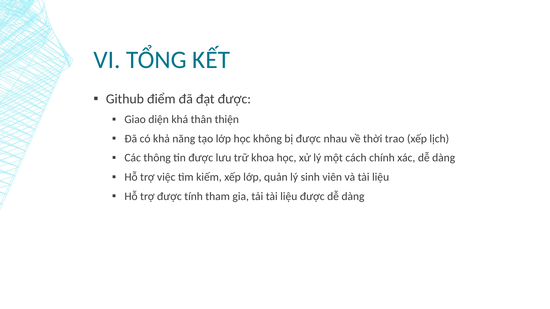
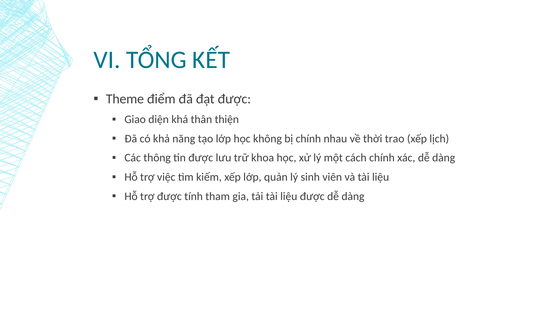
Github: Github -> Theme
bị được: được -> chính
